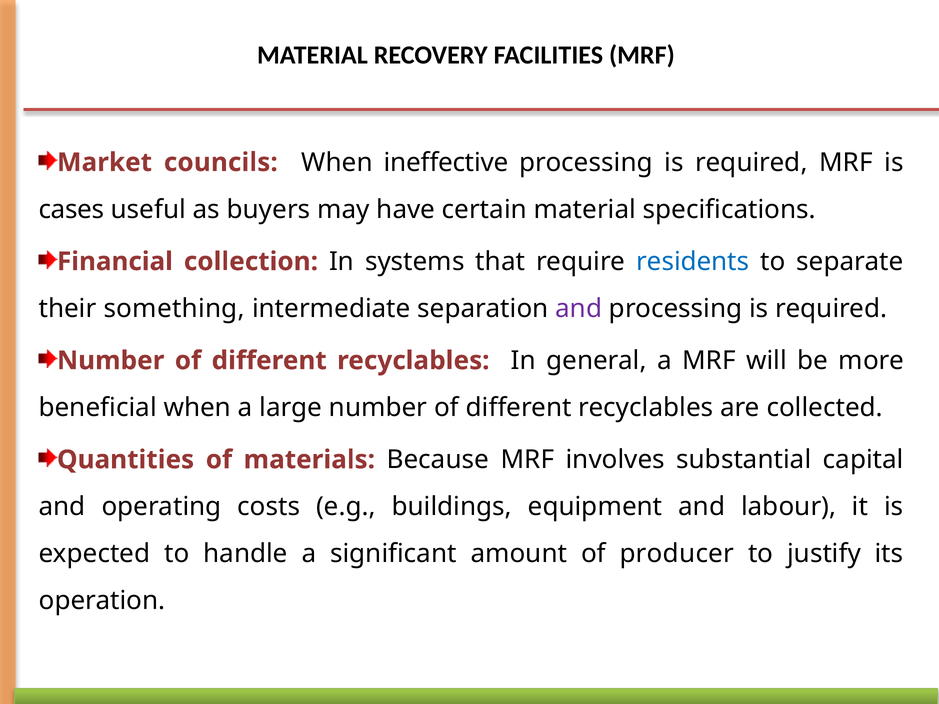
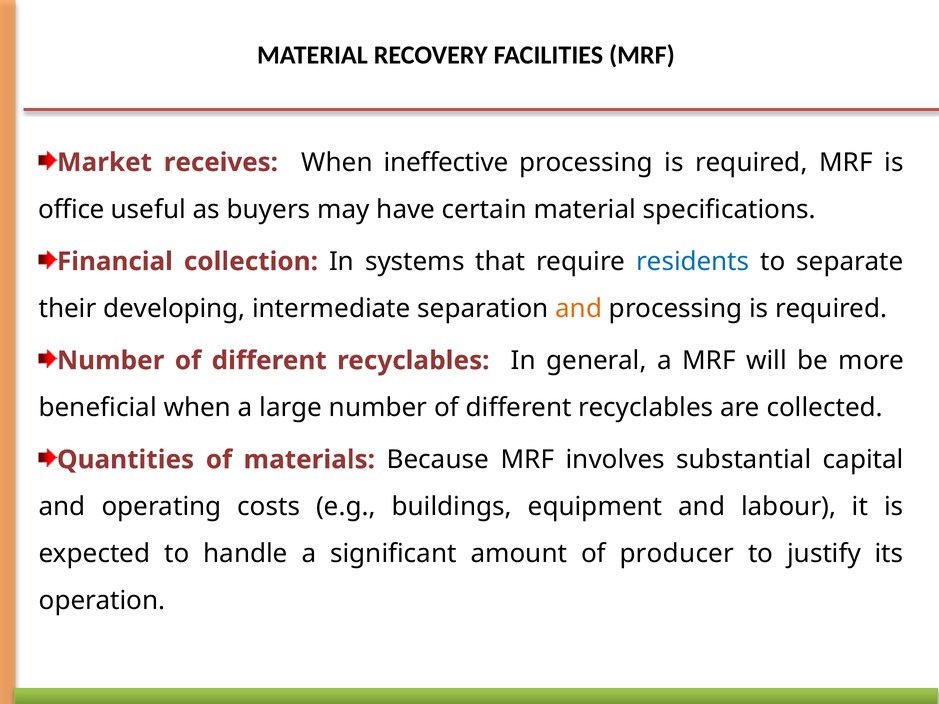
councils: councils -> receives
cases: cases -> office
something: something -> developing
and at (579, 309) colour: purple -> orange
